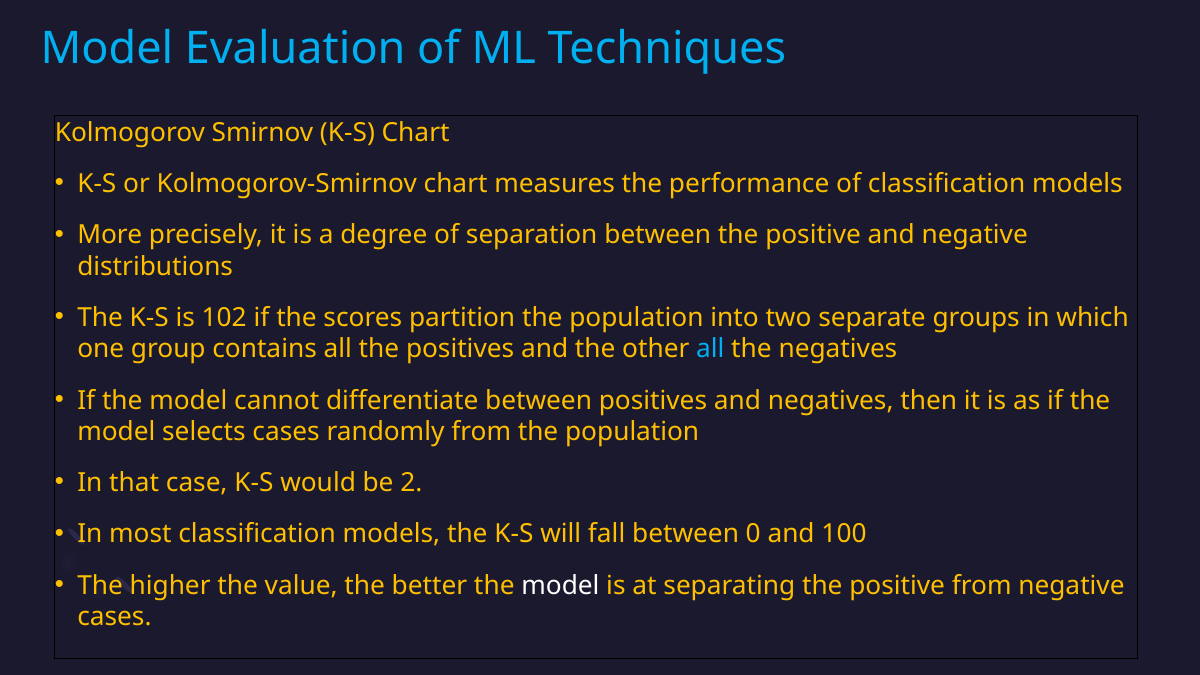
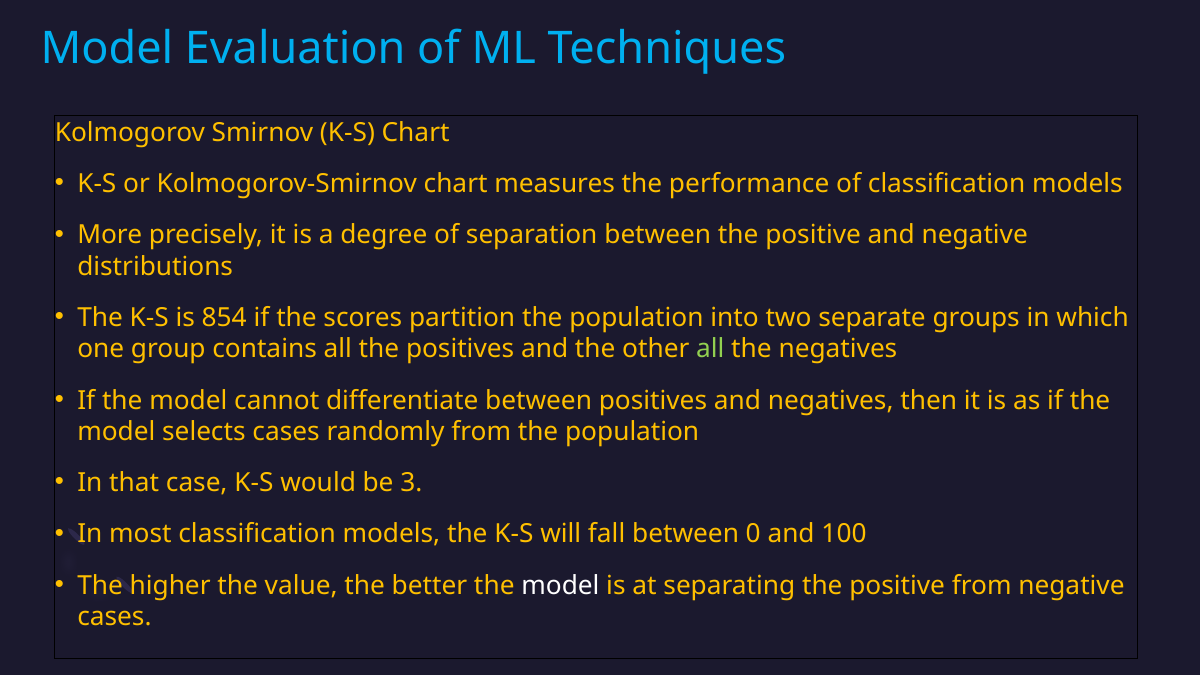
102: 102 -> 854
all at (710, 349) colour: light blue -> light green
2: 2 -> 3
